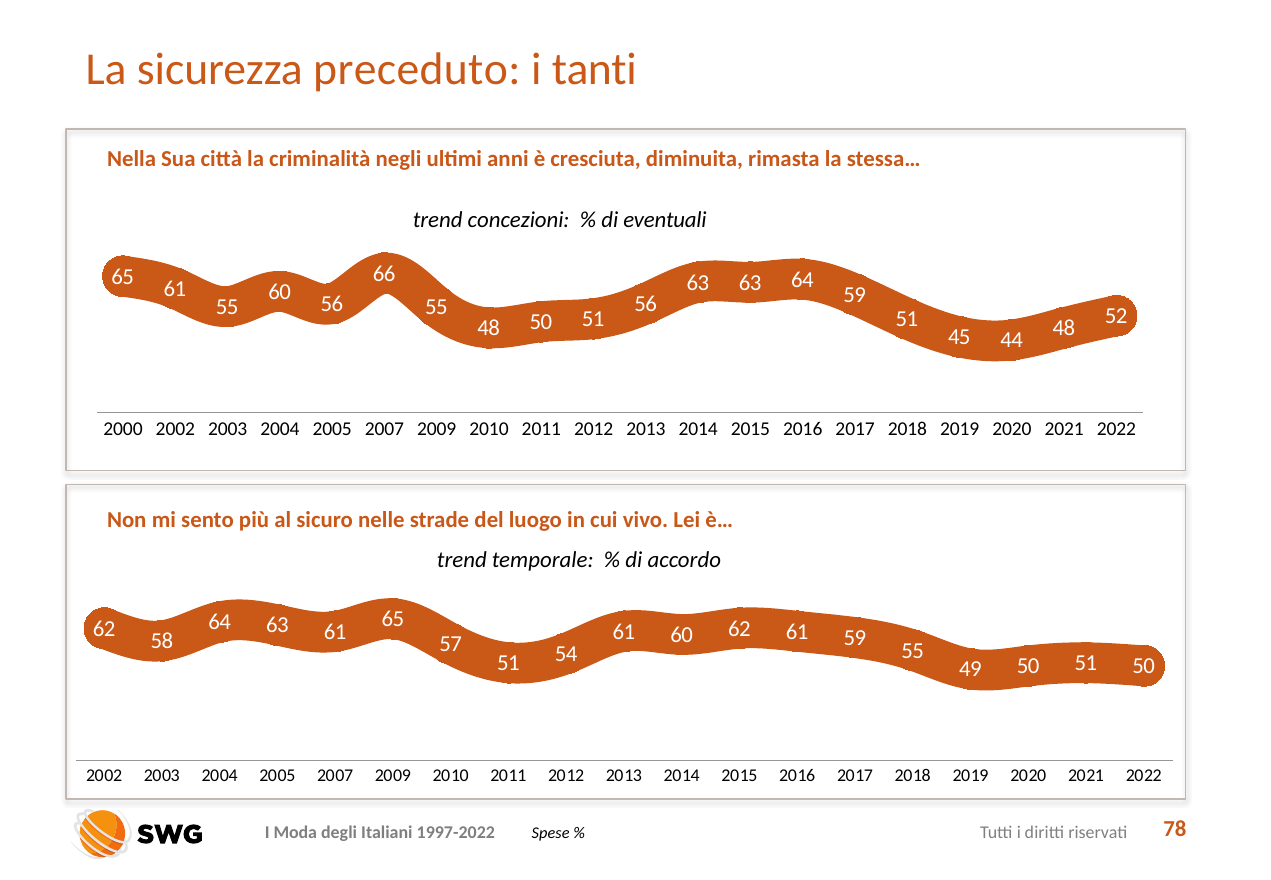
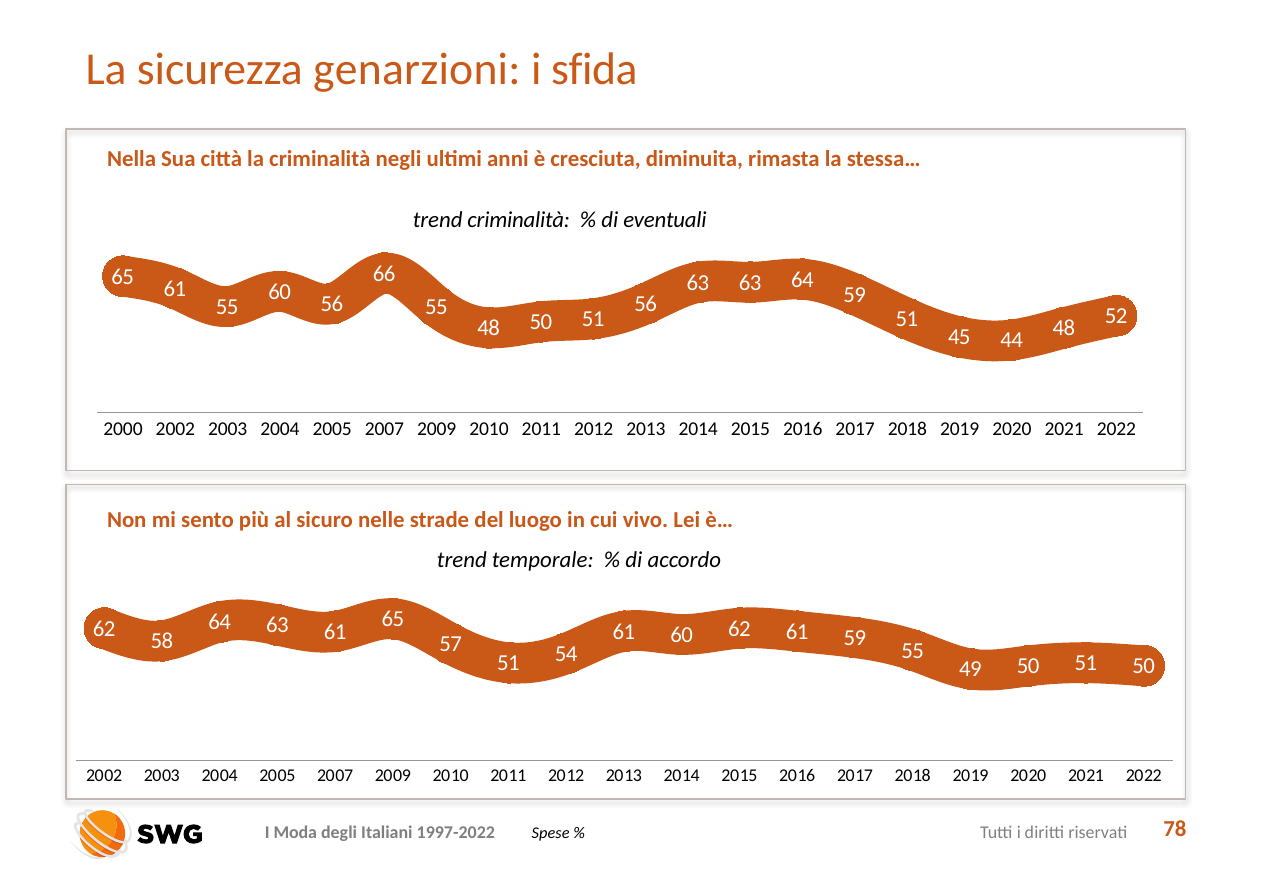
preceduto: preceduto -> genarzioni
tanti: tanti -> sfida
trend concezioni: concezioni -> criminalità
